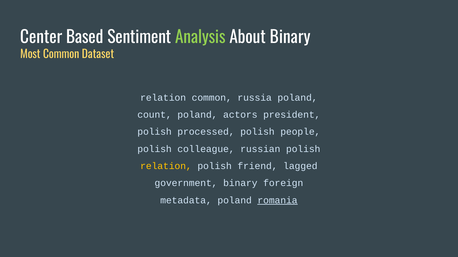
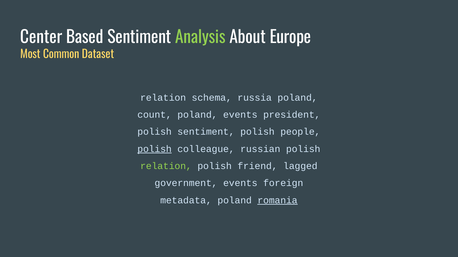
About Binary: Binary -> Europe
relation common: common -> schema
poland actors: actors -> events
polish processed: processed -> sentiment
polish at (155, 149) underline: none -> present
relation at (166, 166) colour: yellow -> light green
government binary: binary -> events
